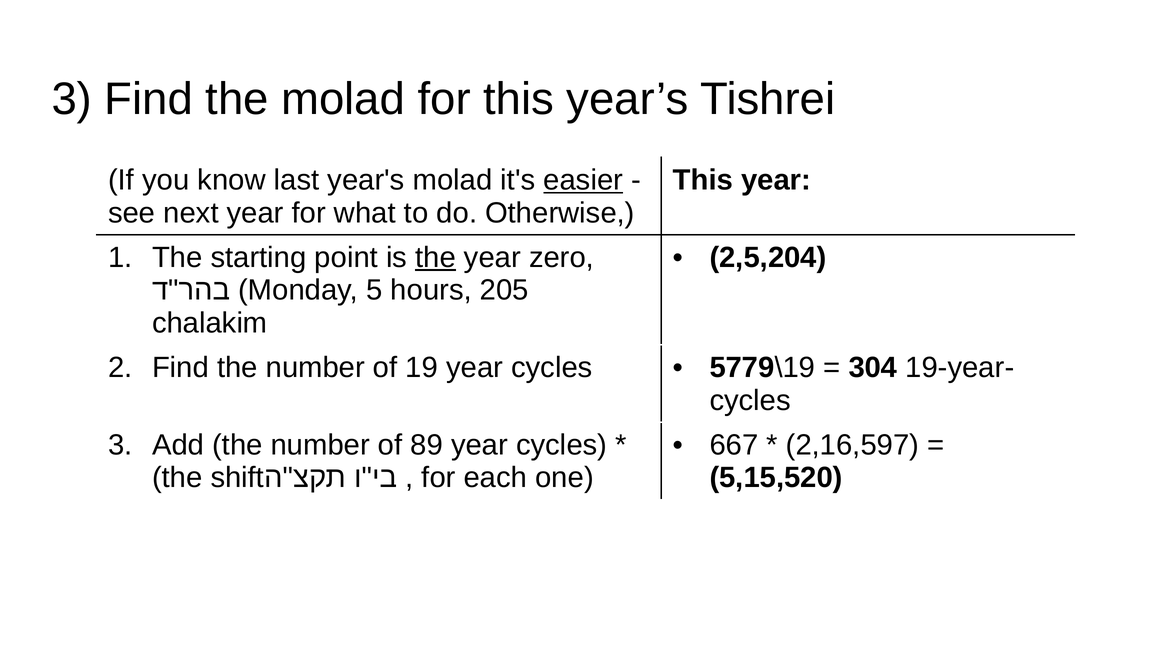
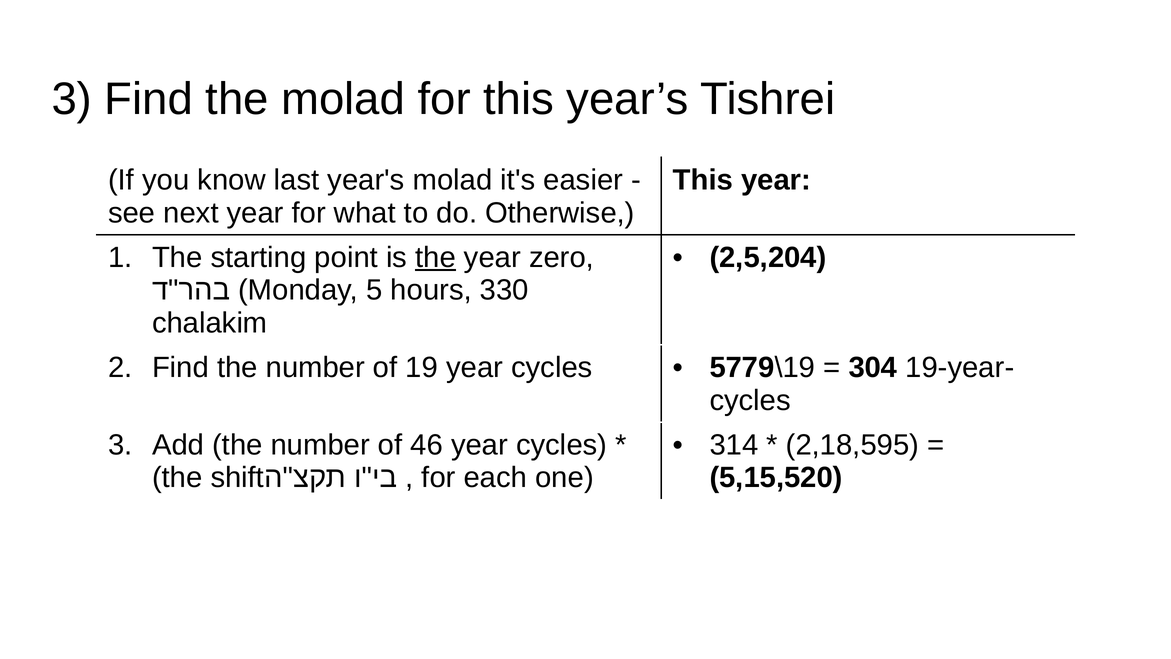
easier underline: present -> none
205: 205 -> 330
89: 89 -> 46
667: 667 -> 314
2,16,597: 2,16,597 -> 2,18,595
